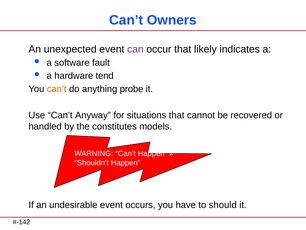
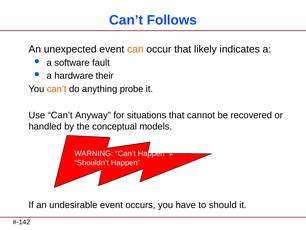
Owners: Owners -> Follows
can colour: purple -> orange
tend: tend -> their
constitutes: constitutes -> conceptual
